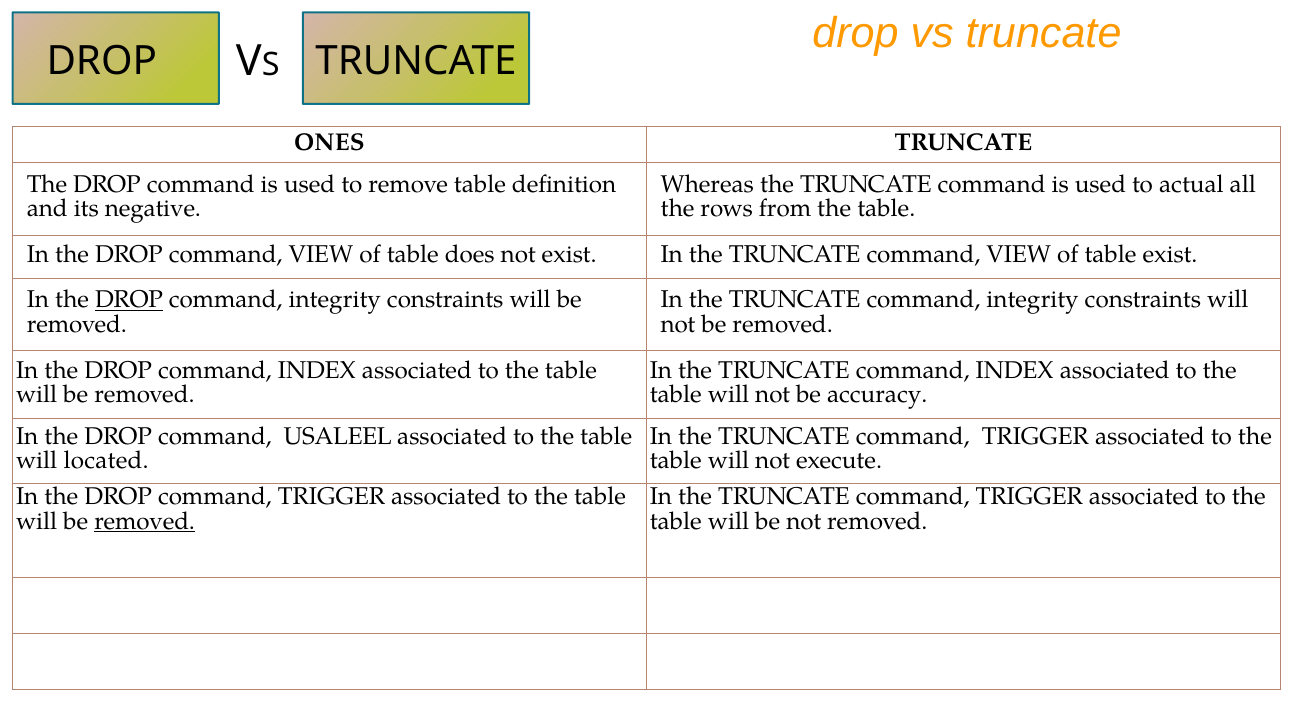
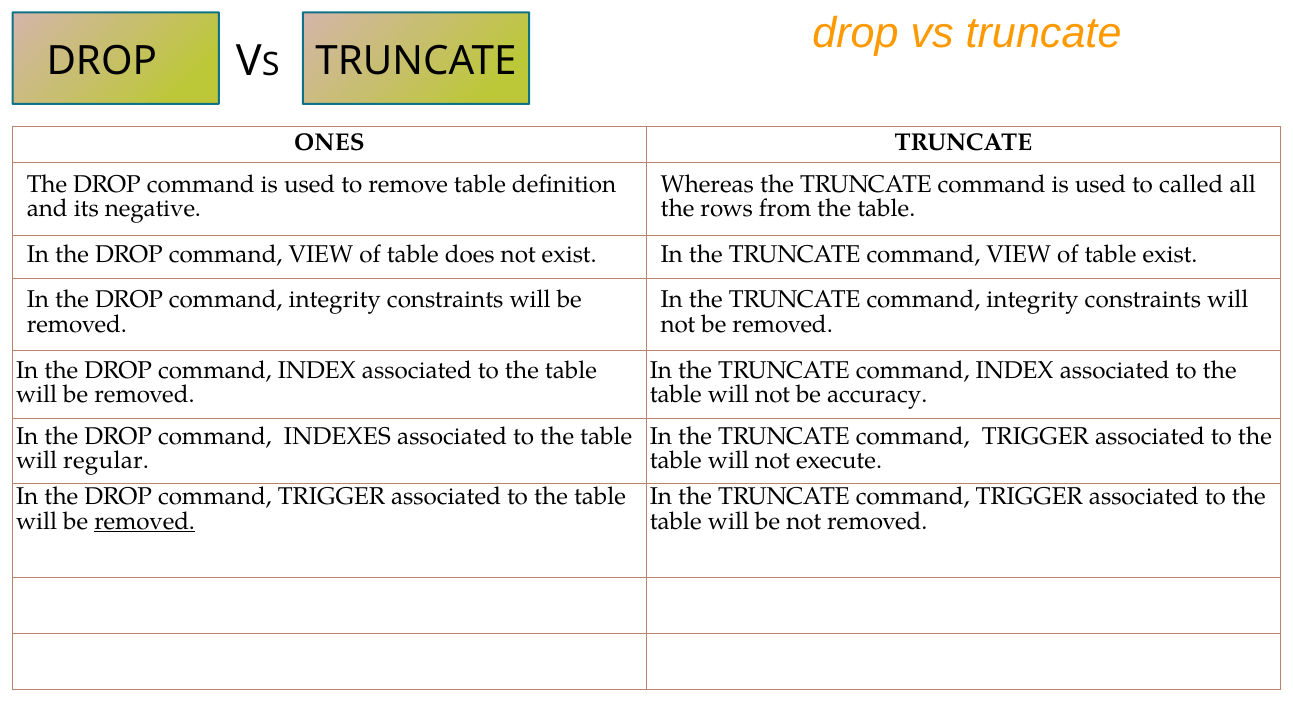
actual: actual -> called
DROP at (129, 300) underline: present -> none
USALEEL: USALEEL -> INDEXES
located: located -> regular
